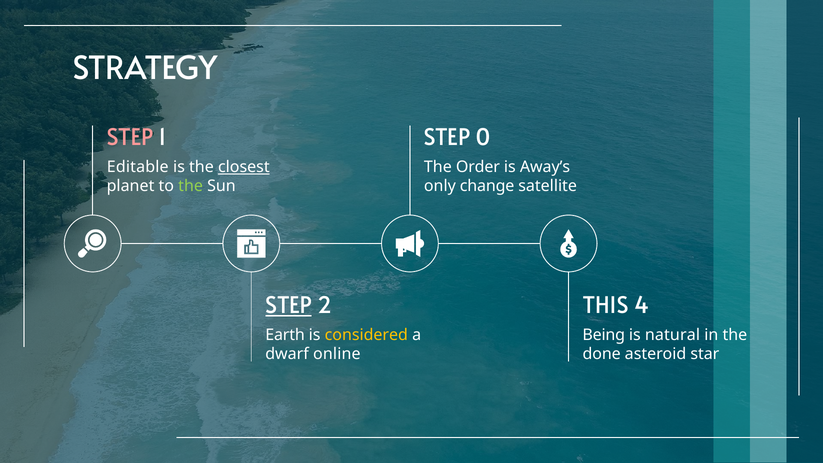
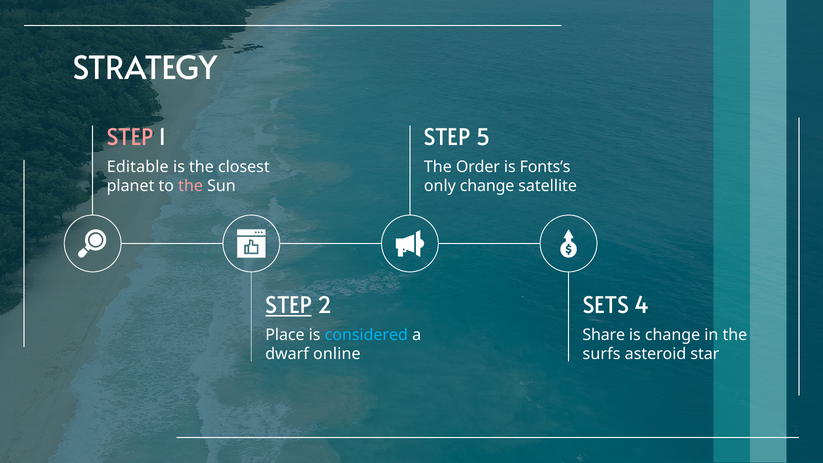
0: 0 -> 5
closest underline: present -> none
Away’s: Away’s -> Fonts’s
the at (191, 186) colour: light green -> pink
THIS: THIS -> SETS
Earth: Earth -> Place
considered colour: yellow -> light blue
Being: Being -> Share
is natural: natural -> change
done: done -> surfs
